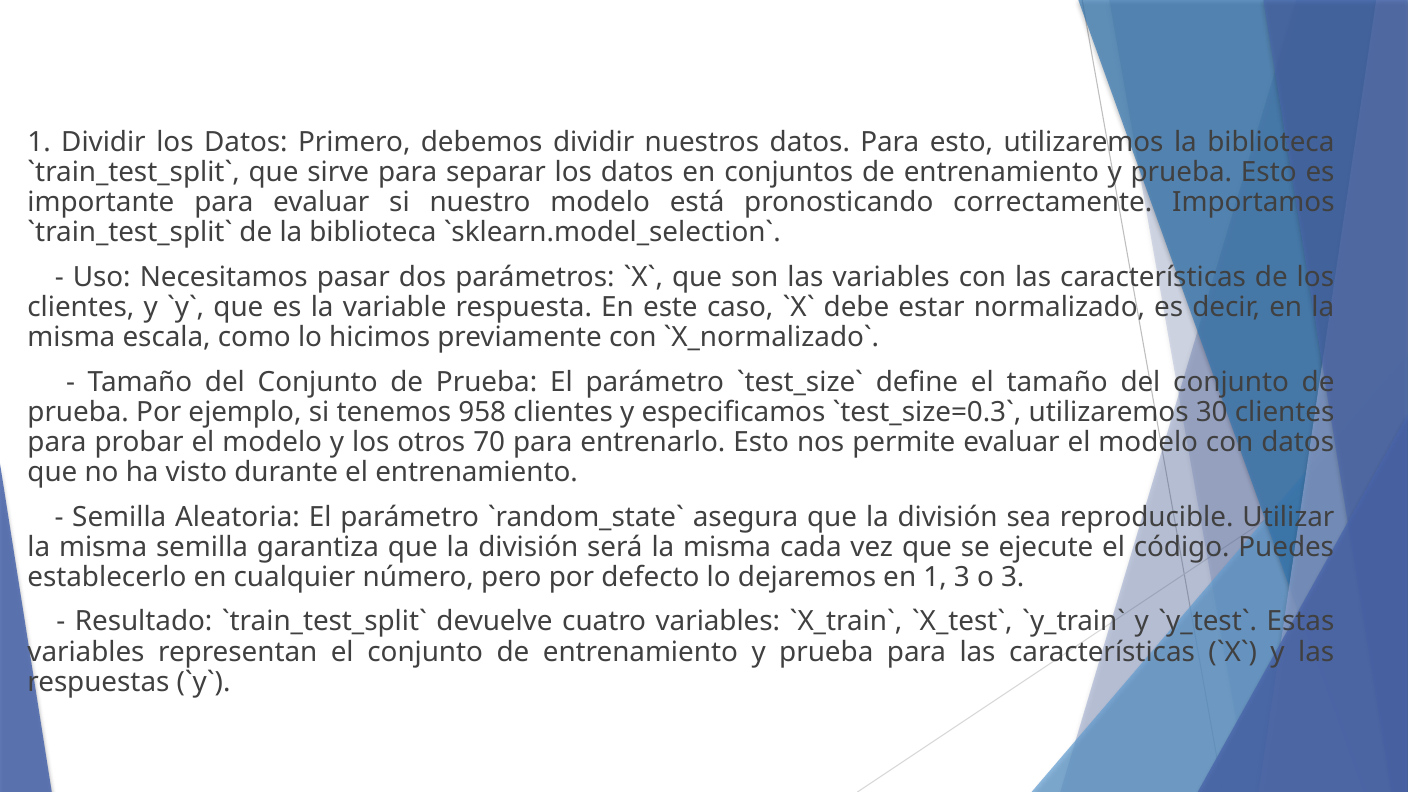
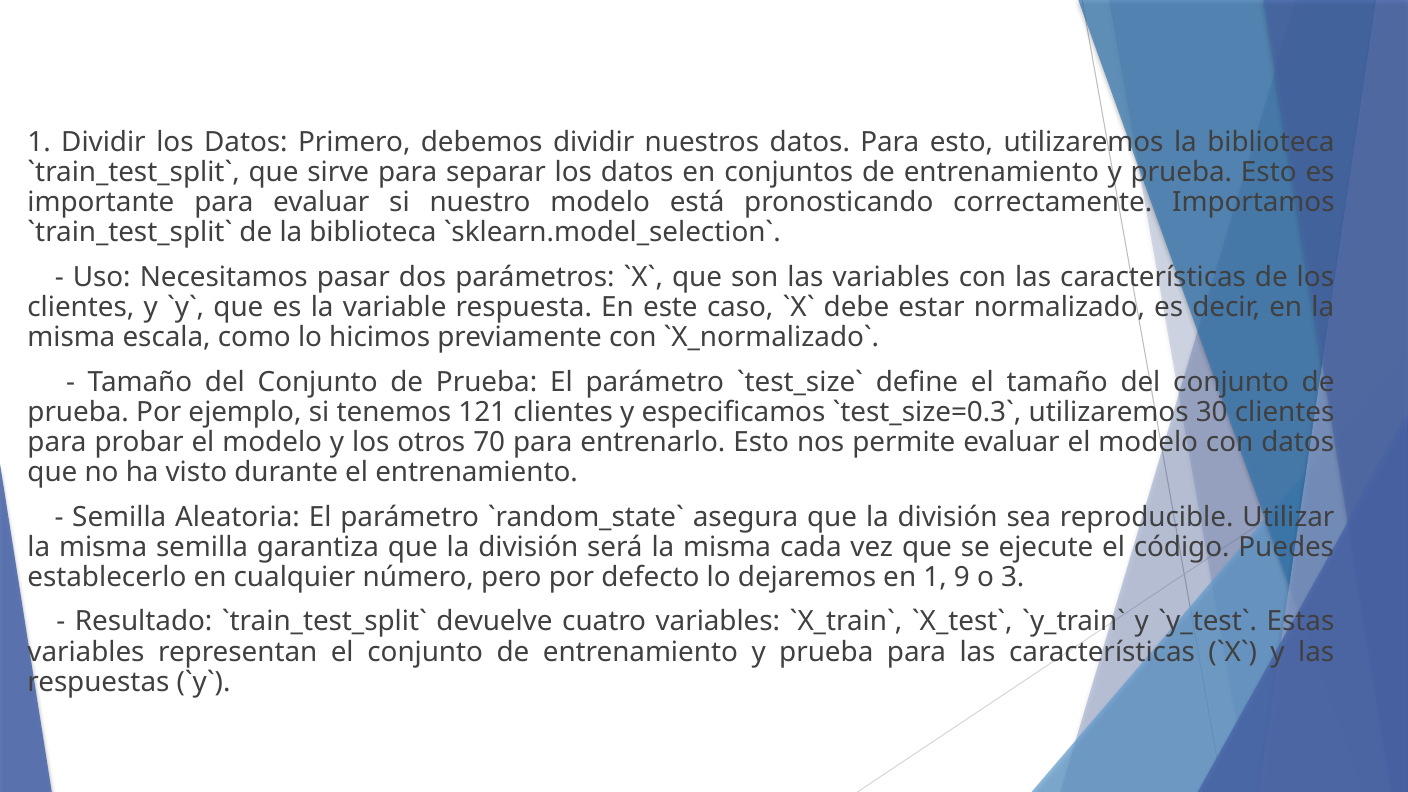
958: 958 -> 121
1 3: 3 -> 9
